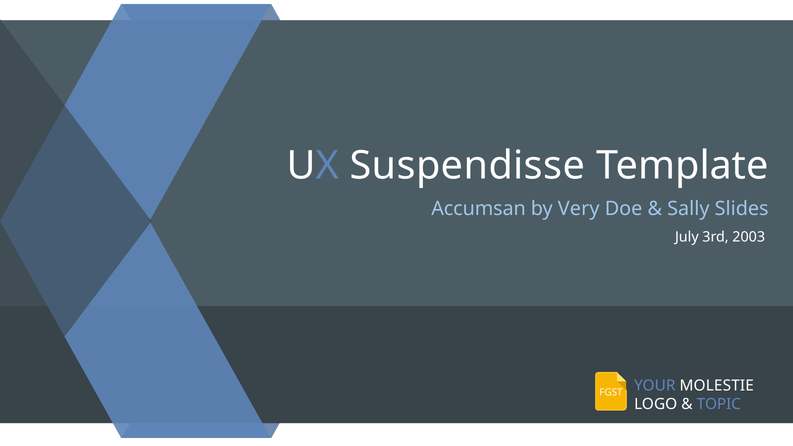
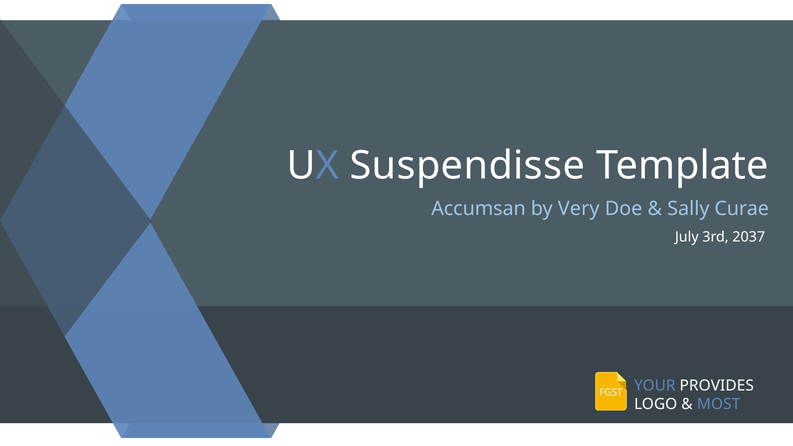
Slides: Slides -> Curae
2003: 2003 -> 2037
MOLESTIE: MOLESTIE -> PROVIDES
TOPIC: TOPIC -> MOST
